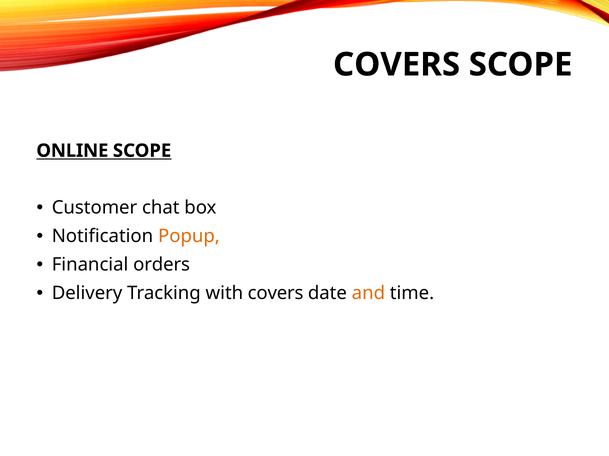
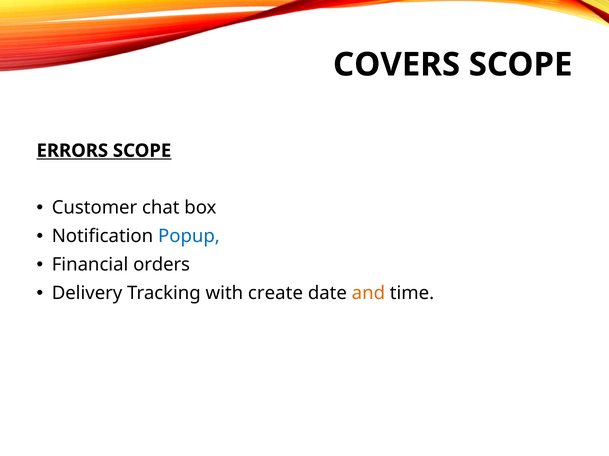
ONLINE: ONLINE -> ERRORS
Popup colour: orange -> blue
with covers: covers -> create
